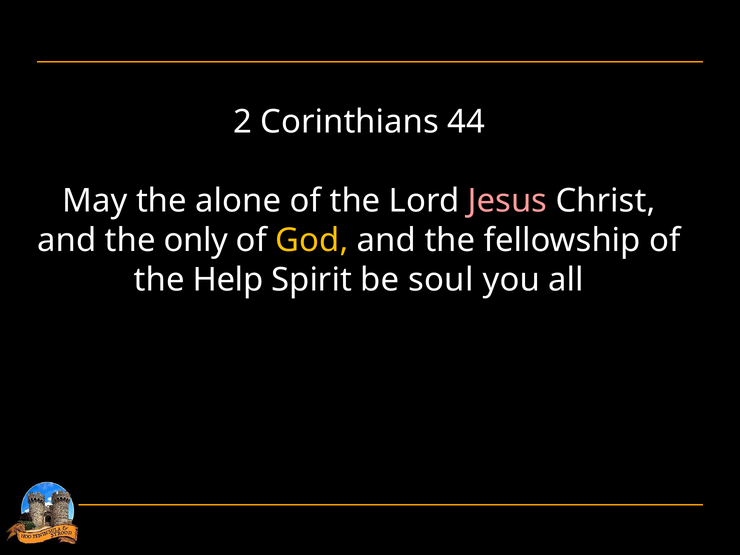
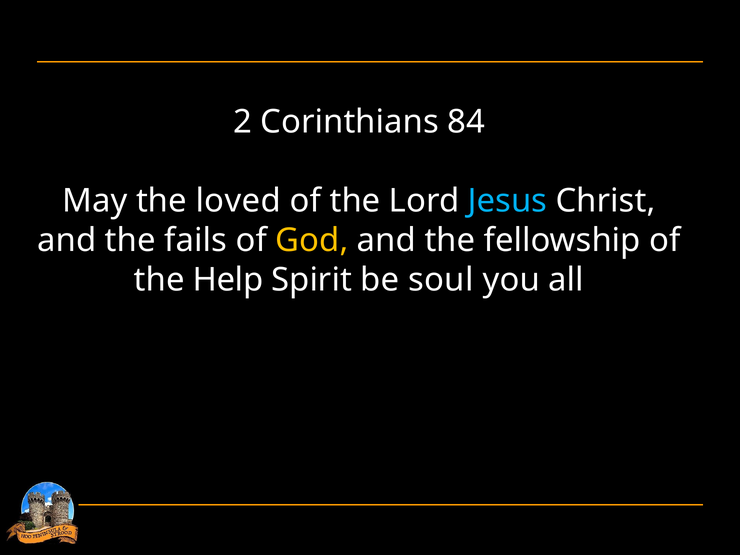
44: 44 -> 84
alone: alone -> loved
Jesus colour: pink -> light blue
only: only -> fails
